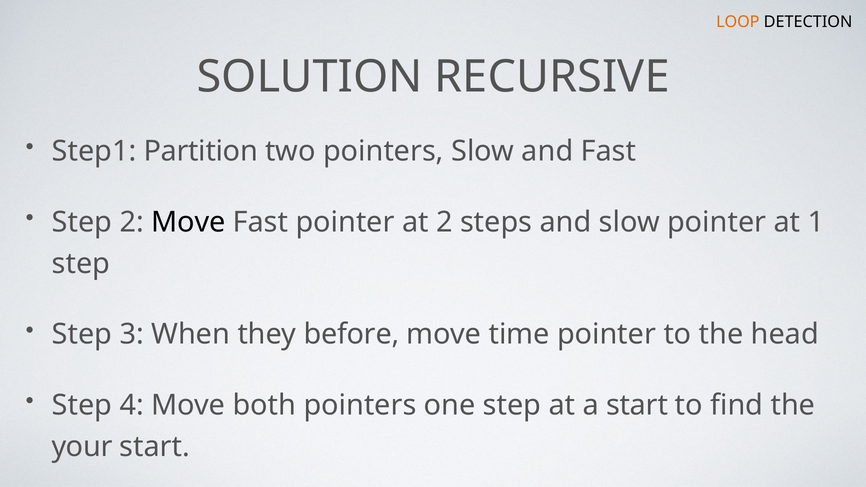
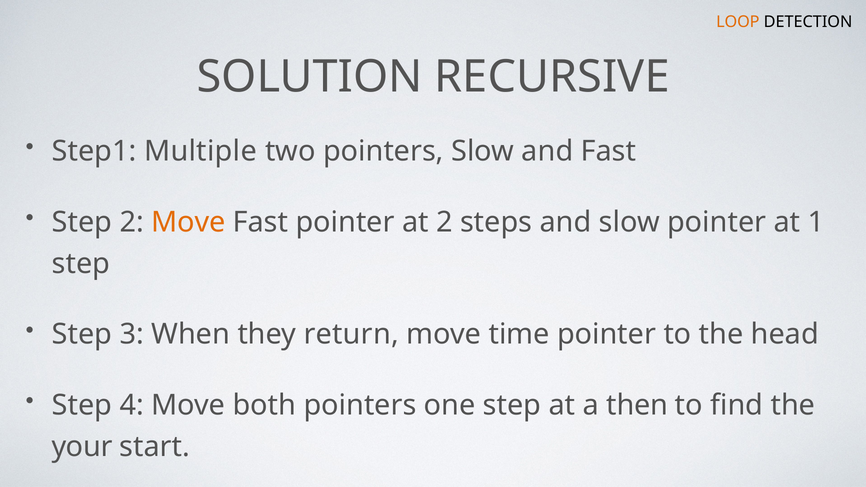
Partition: Partition -> Multiple
Move at (188, 222) colour: black -> orange
before: before -> return
a start: start -> then
